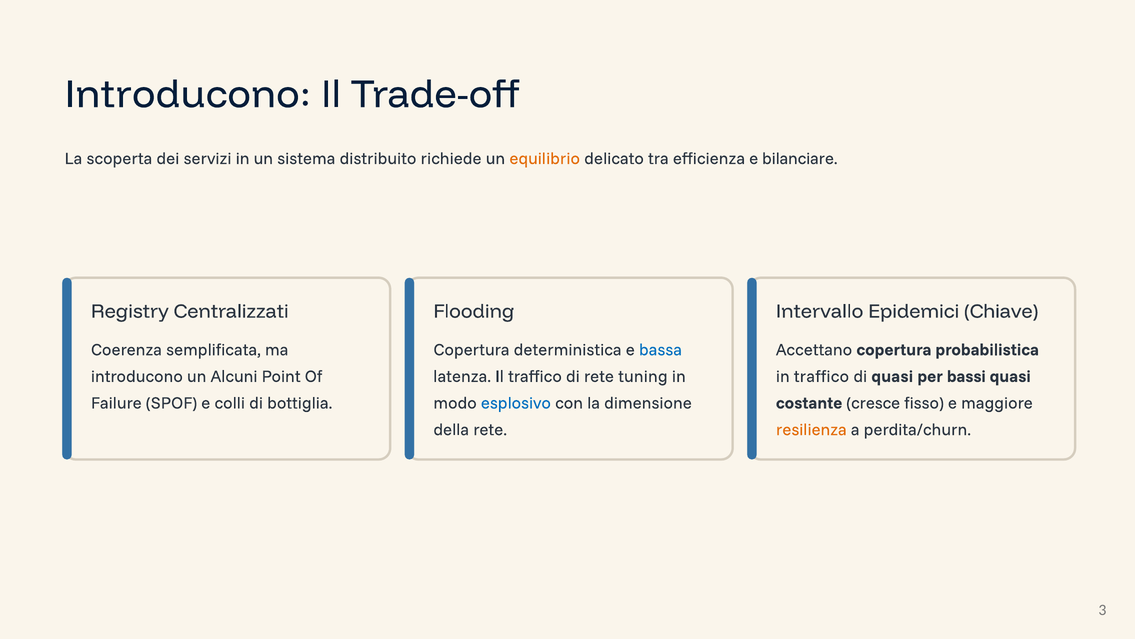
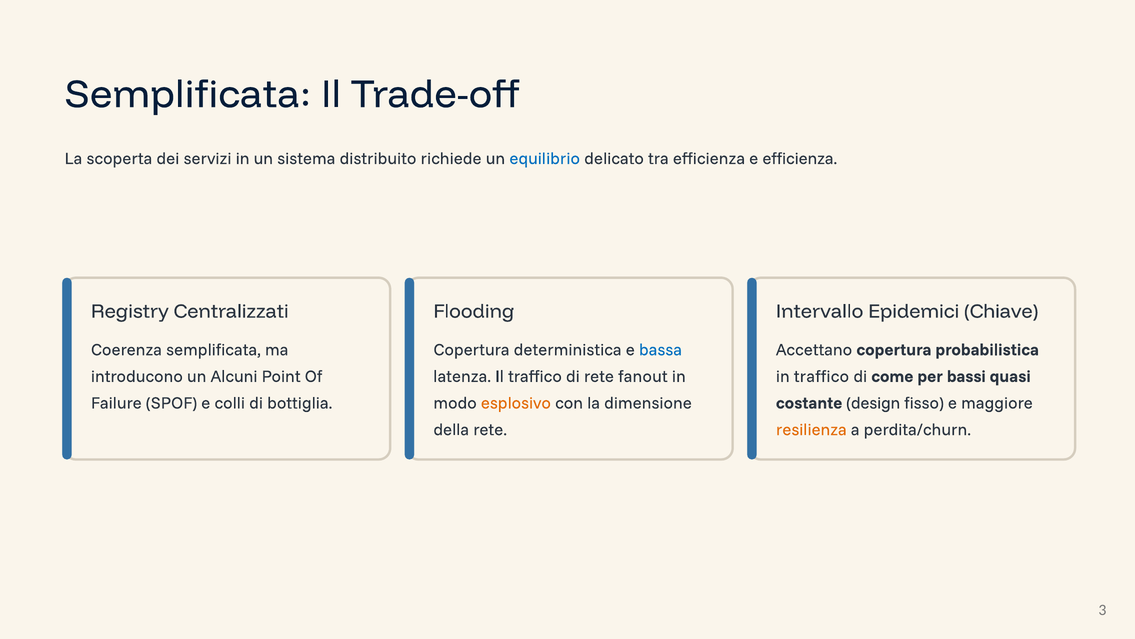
Introducono at (188, 94): Introducono -> Semplificata
equilibrio colour: orange -> blue
e bilanciare: bilanciare -> efficienza
tuning: tuning -> fanout
di quasi: quasi -> come
esplosivo colour: blue -> orange
cresce: cresce -> design
